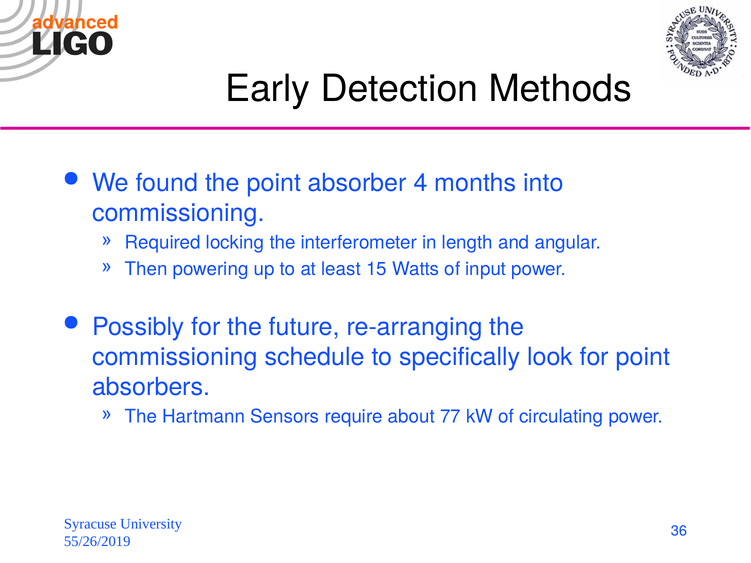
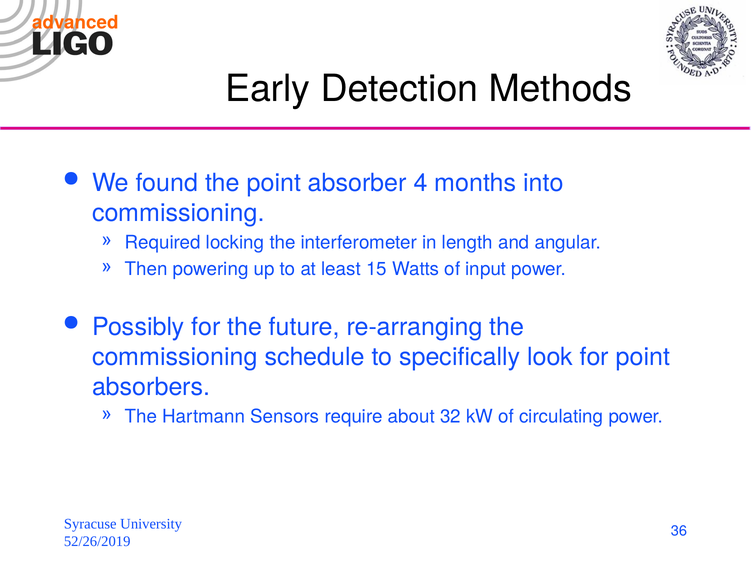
77: 77 -> 32
55/26/2019: 55/26/2019 -> 52/26/2019
